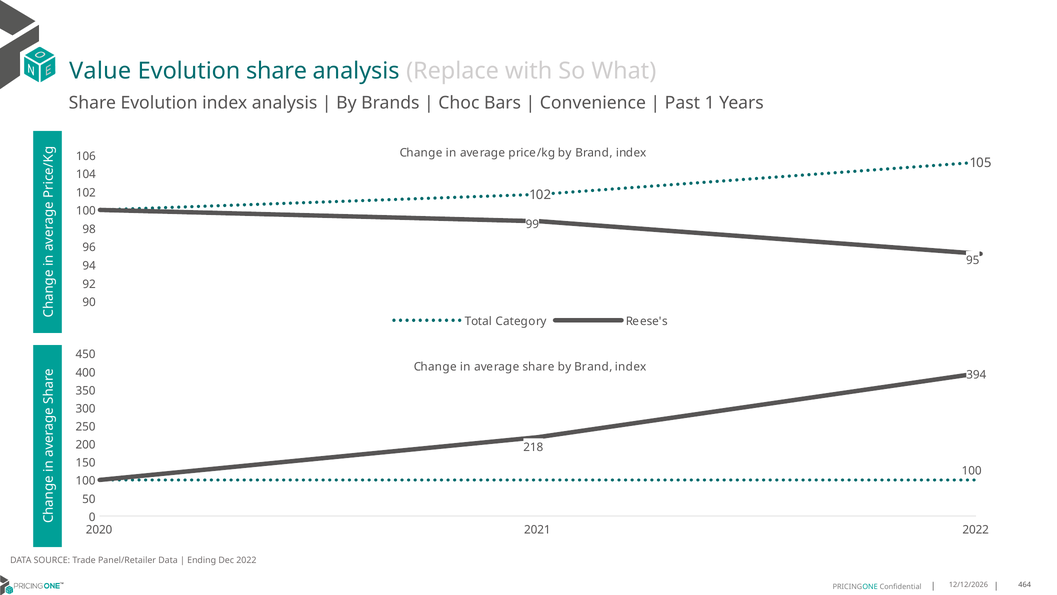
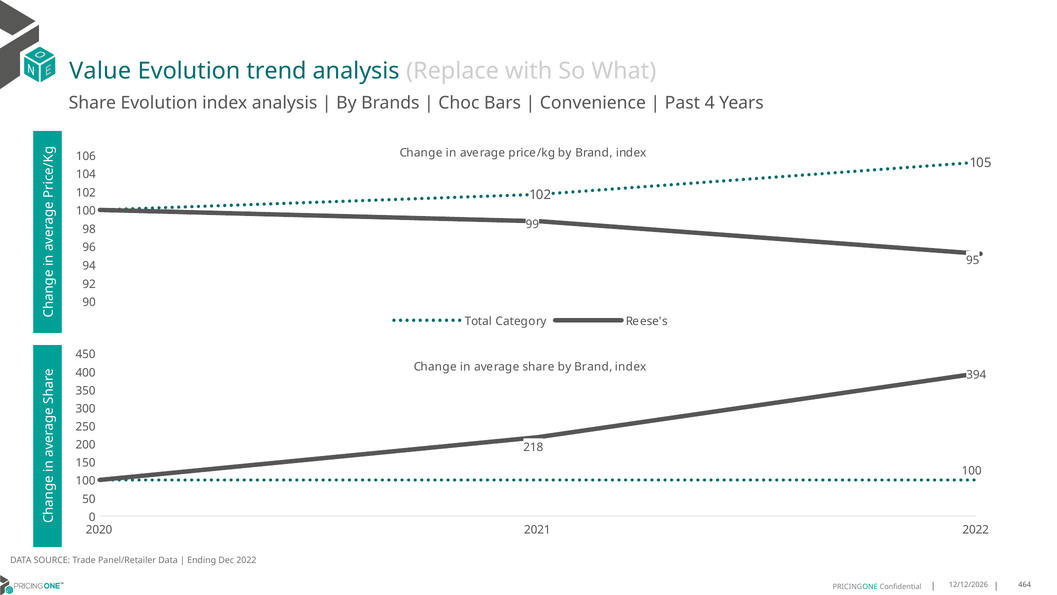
Evolution share: share -> trend
1: 1 -> 4
